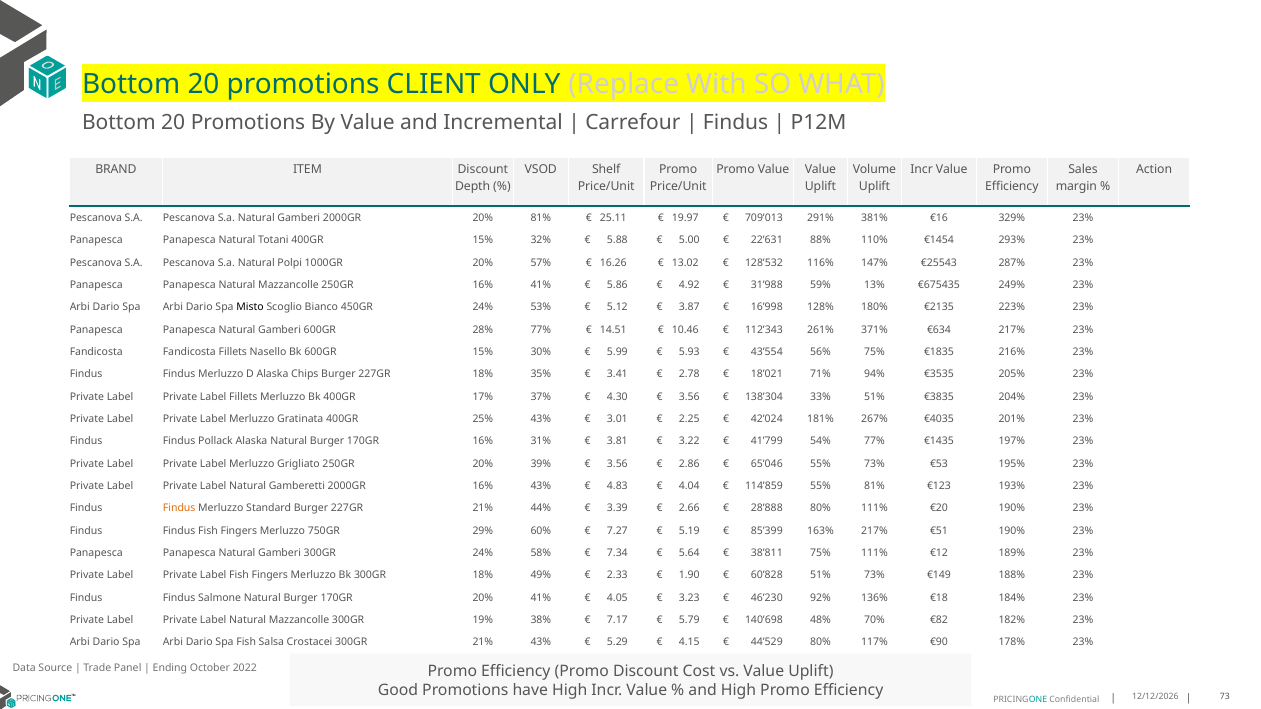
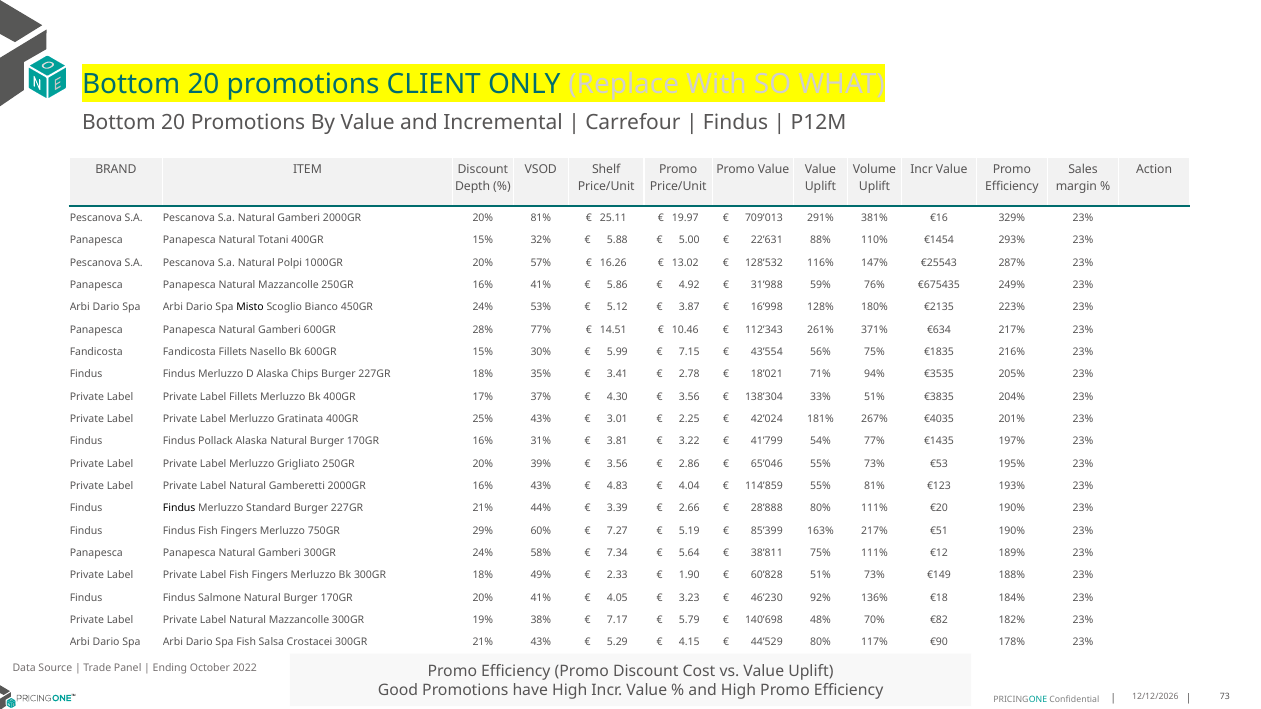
13%: 13% -> 76%
5.93: 5.93 -> 7.15
Findus at (179, 508) colour: orange -> black
